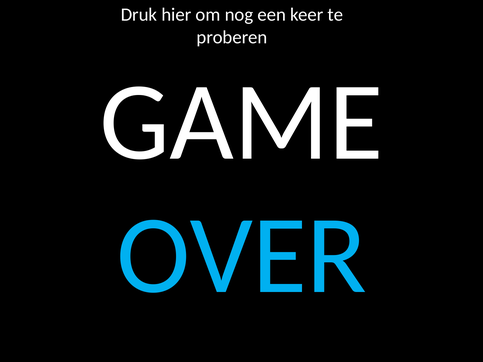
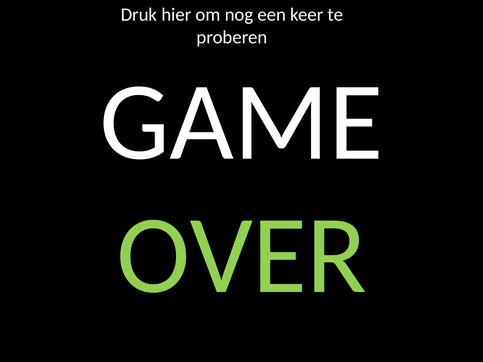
OVER colour: light blue -> light green
